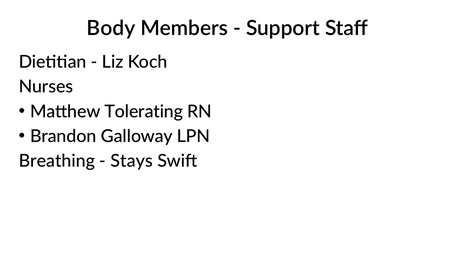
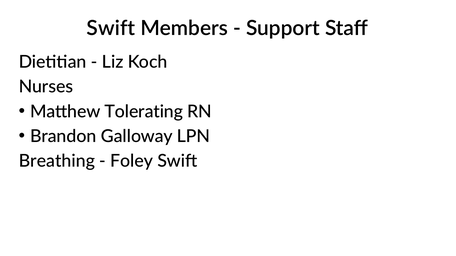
Body at (111, 28): Body -> Swift
Stays: Stays -> Foley
